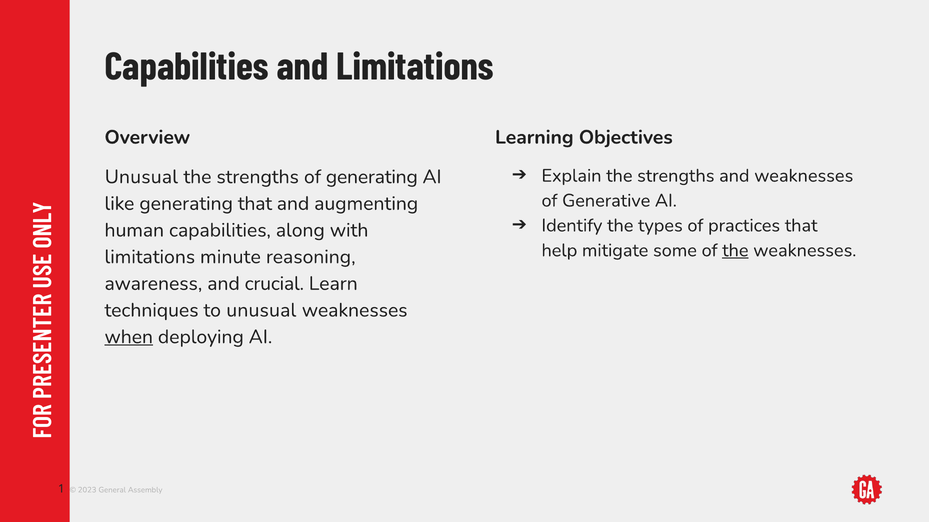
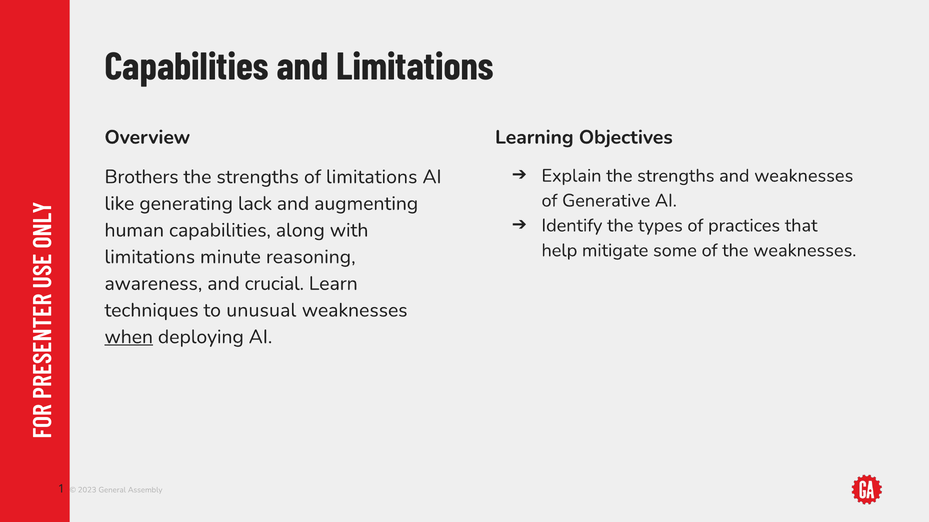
Unusual at (141, 177): Unusual -> Brothers
of generating: generating -> limitations
generating that: that -> lack
the at (735, 251) underline: present -> none
